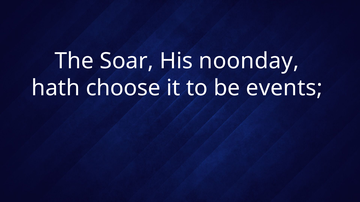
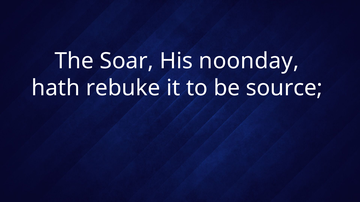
choose: choose -> rebuke
events: events -> source
